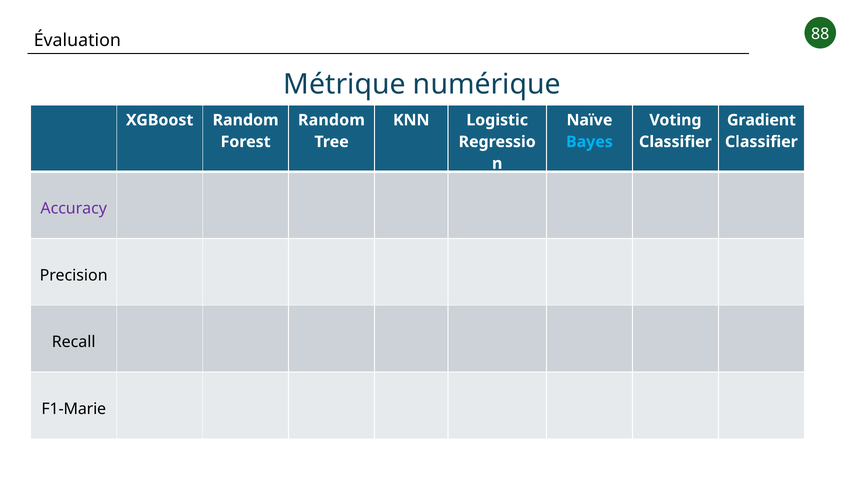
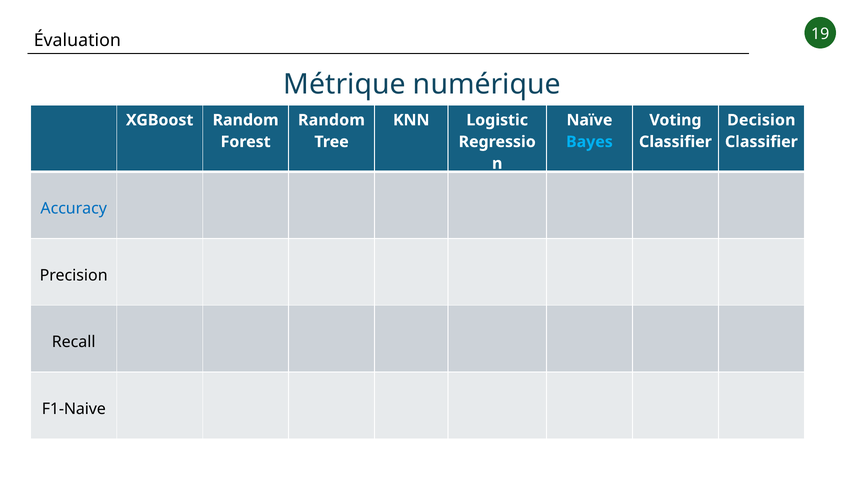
88: 88 -> 19
Gradient: Gradient -> Decision
Accuracy colour: purple -> blue
F1-Marie: F1-Marie -> F1-Naive
